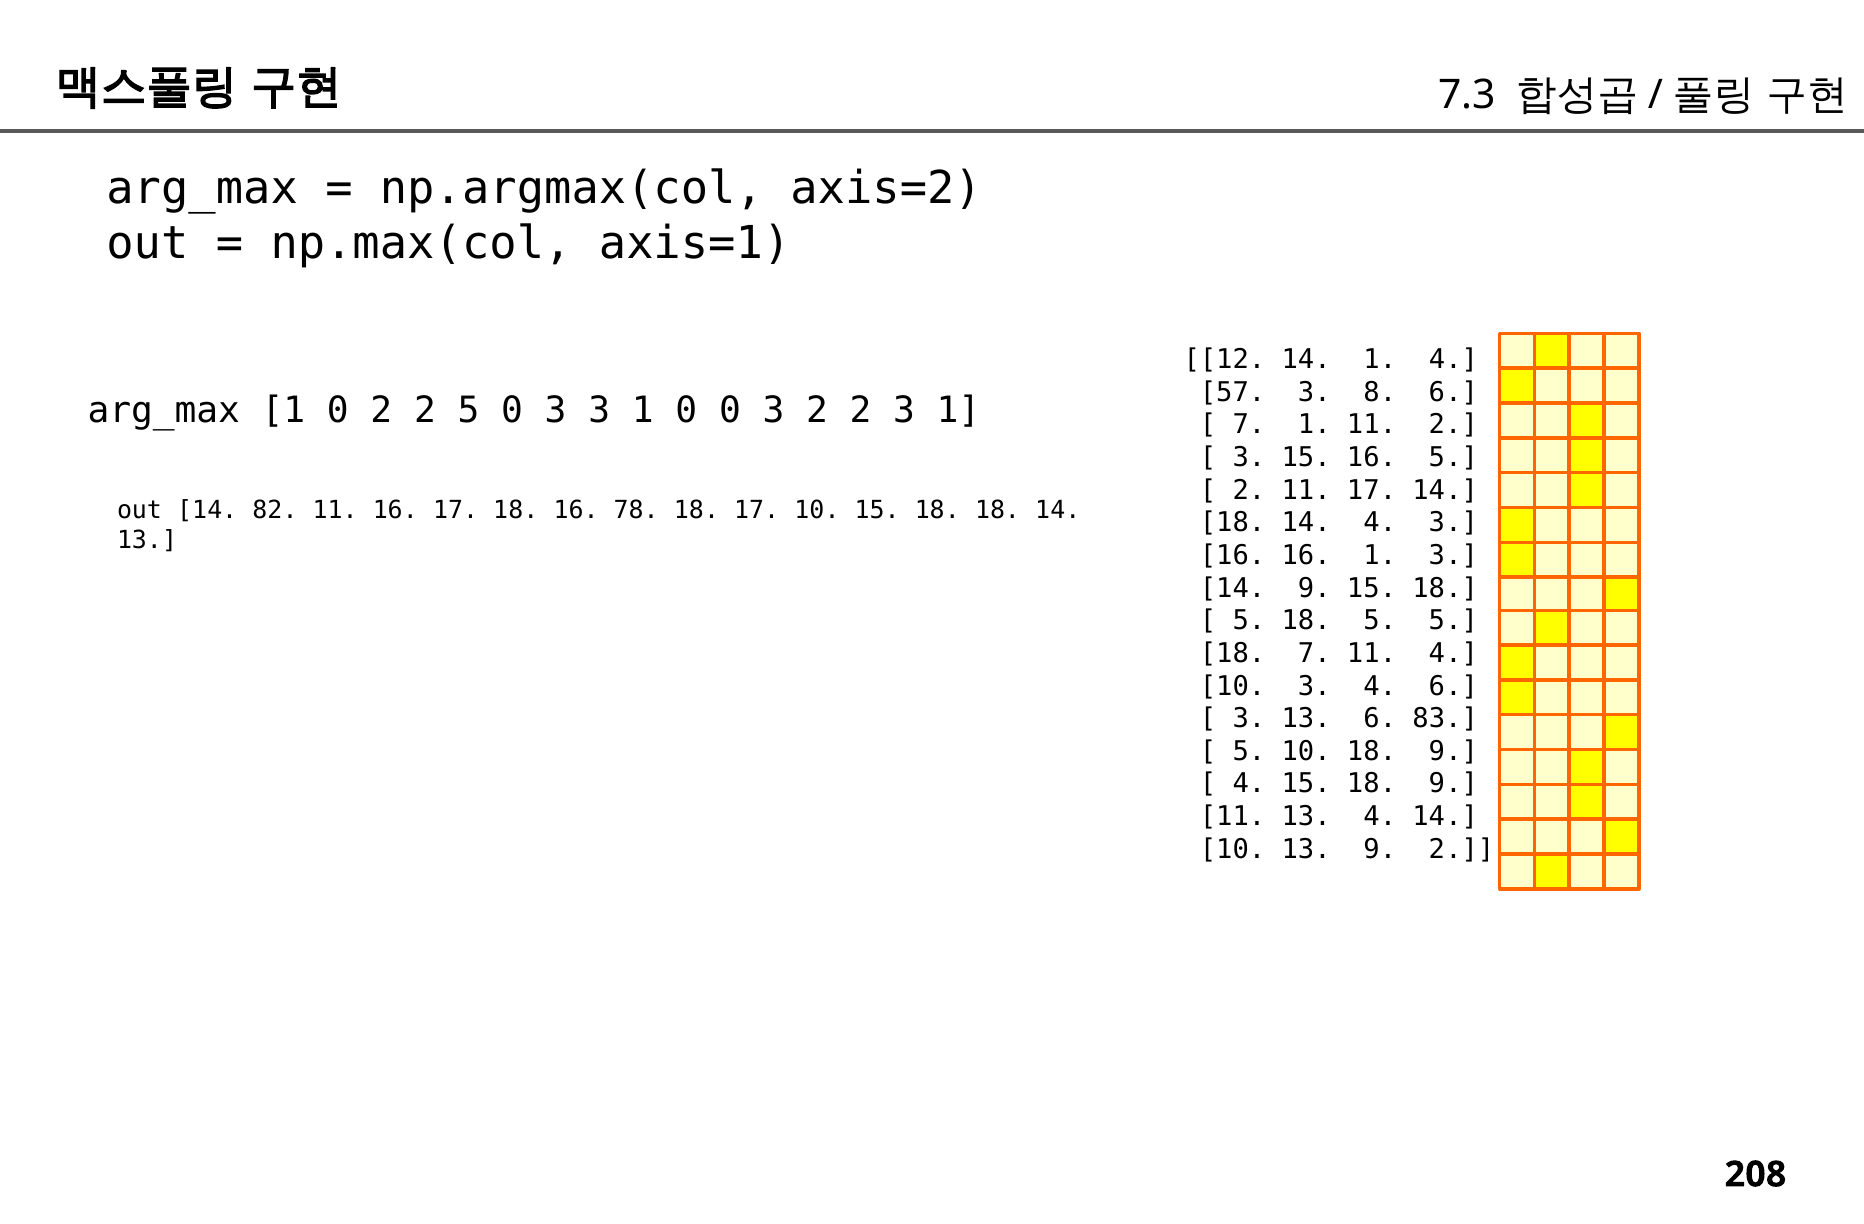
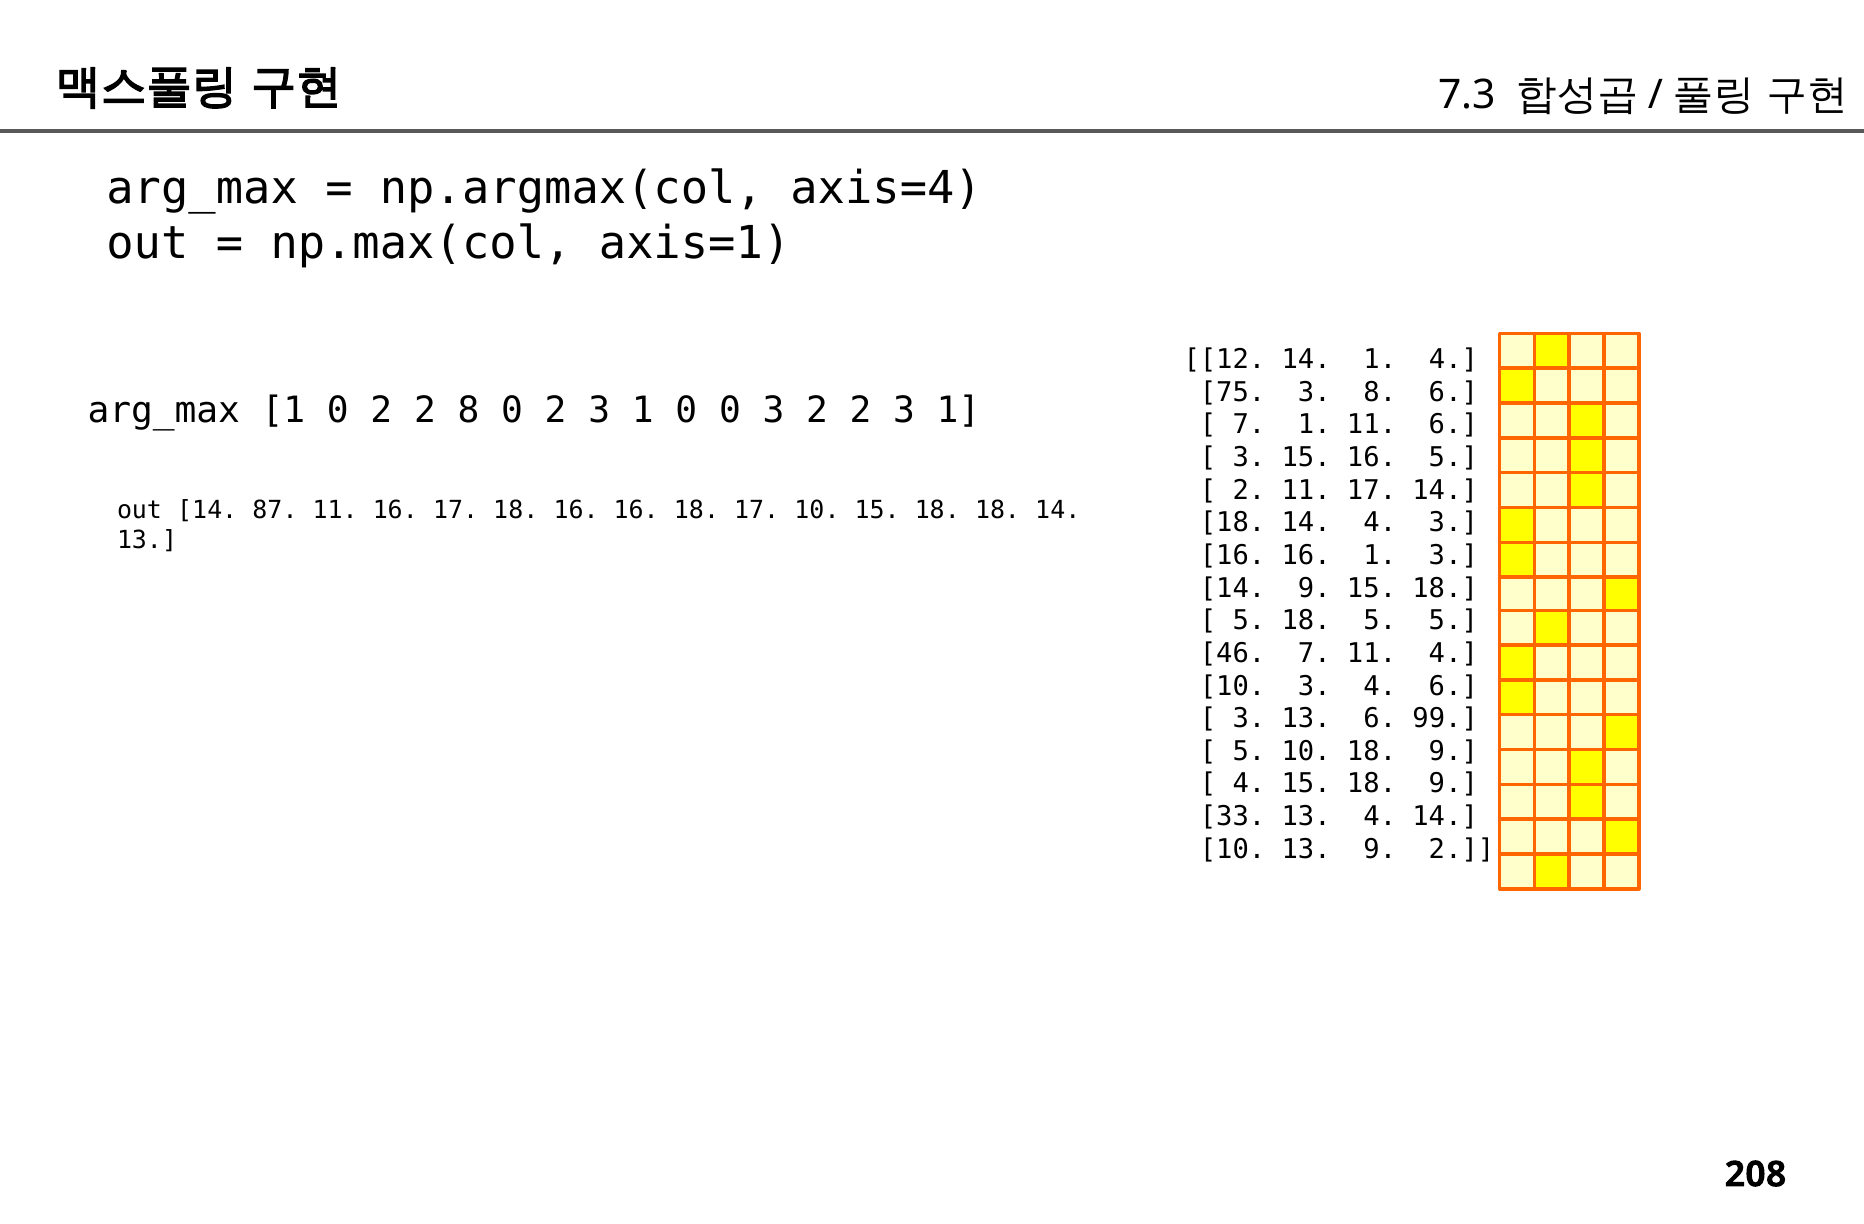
axis=2: axis=2 -> axis=4
57: 57 -> 75
2 5: 5 -> 8
3 at (556, 410): 3 -> 2
11 2: 2 -> 6
82: 82 -> 87
18 16 78: 78 -> 16
18 at (1233, 654): 18 -> 46
83: 83 -> 99
11 at (1233, 817): 11 -> 33
